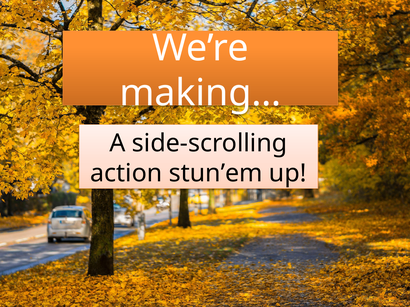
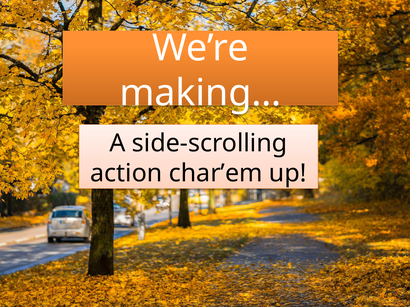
stun’em: stun’em -> char’em
